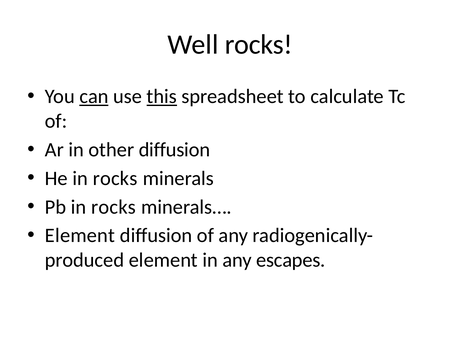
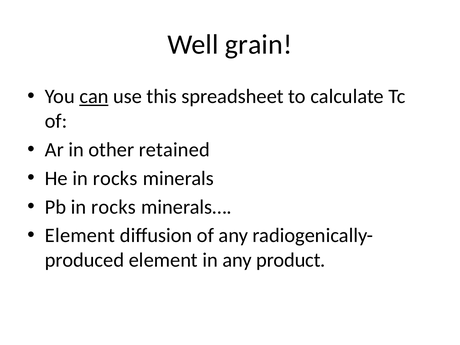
Well rocks: rocks -> grain
this underline: present -> none
other diffusion: diffusion -> retained
escapes: escapes -> product
